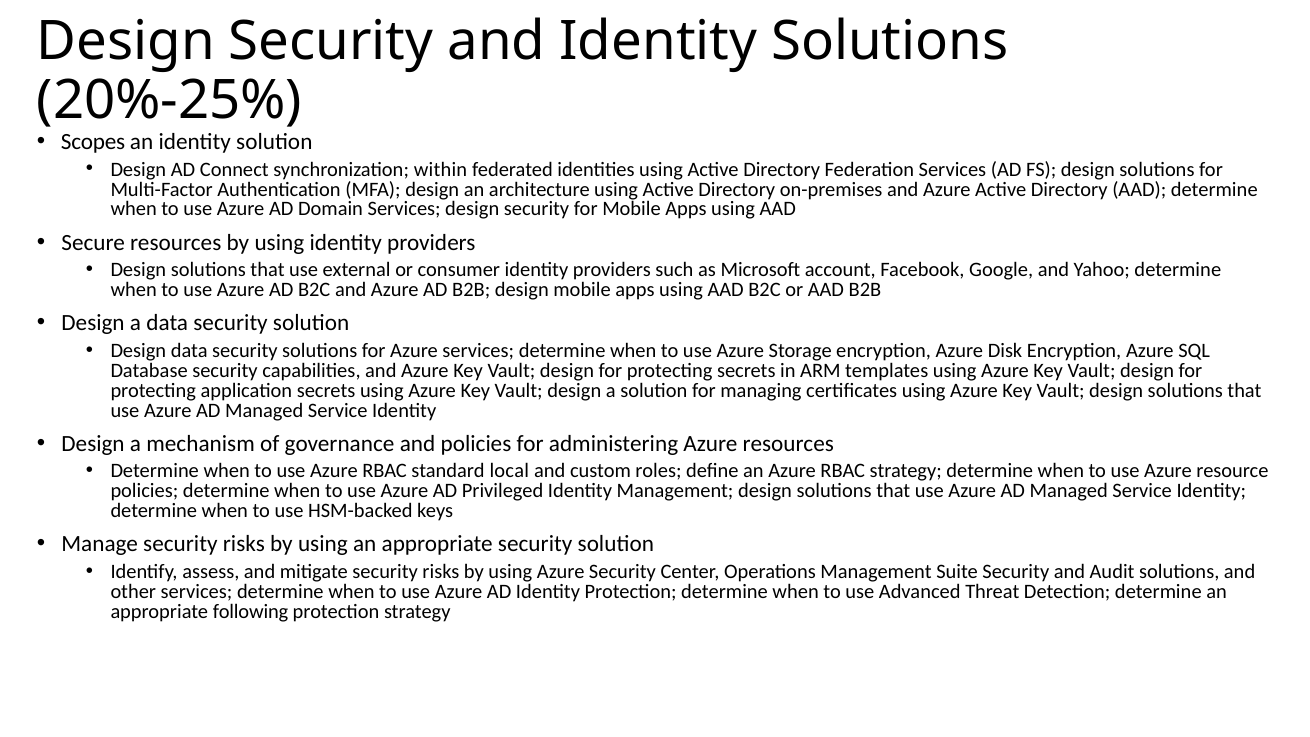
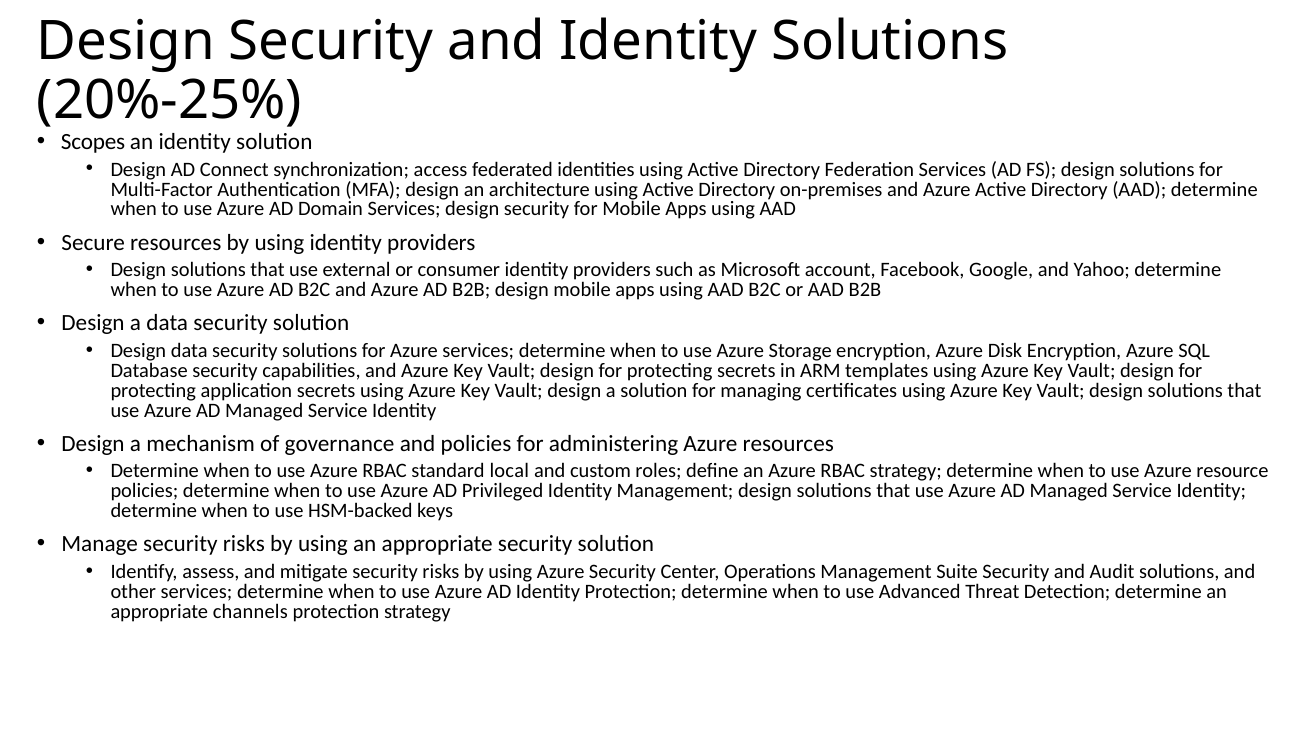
within: within -> access
following: following -> channels
